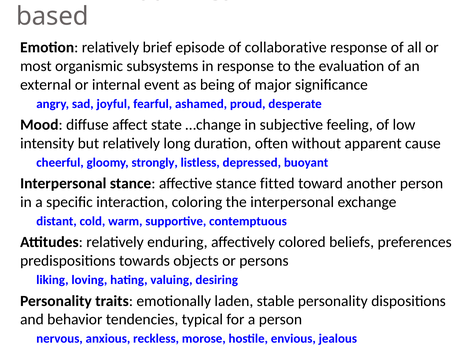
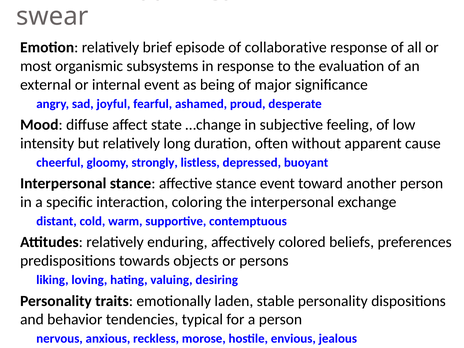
based: based -> swear
stance fitted: fitted -> event
